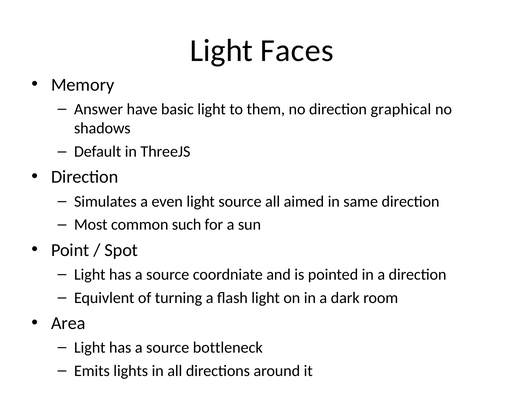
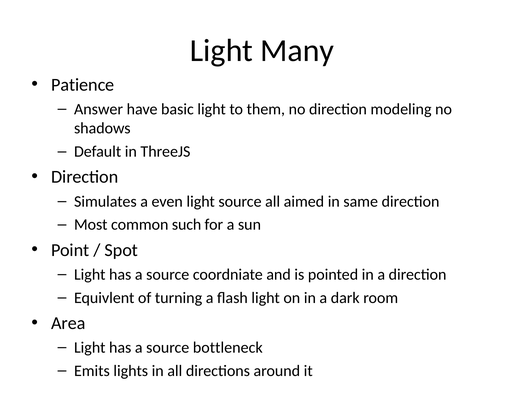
Faces: Faces -> Many
Memory: Memory -> Patience
graphical: graphical -> modeling
